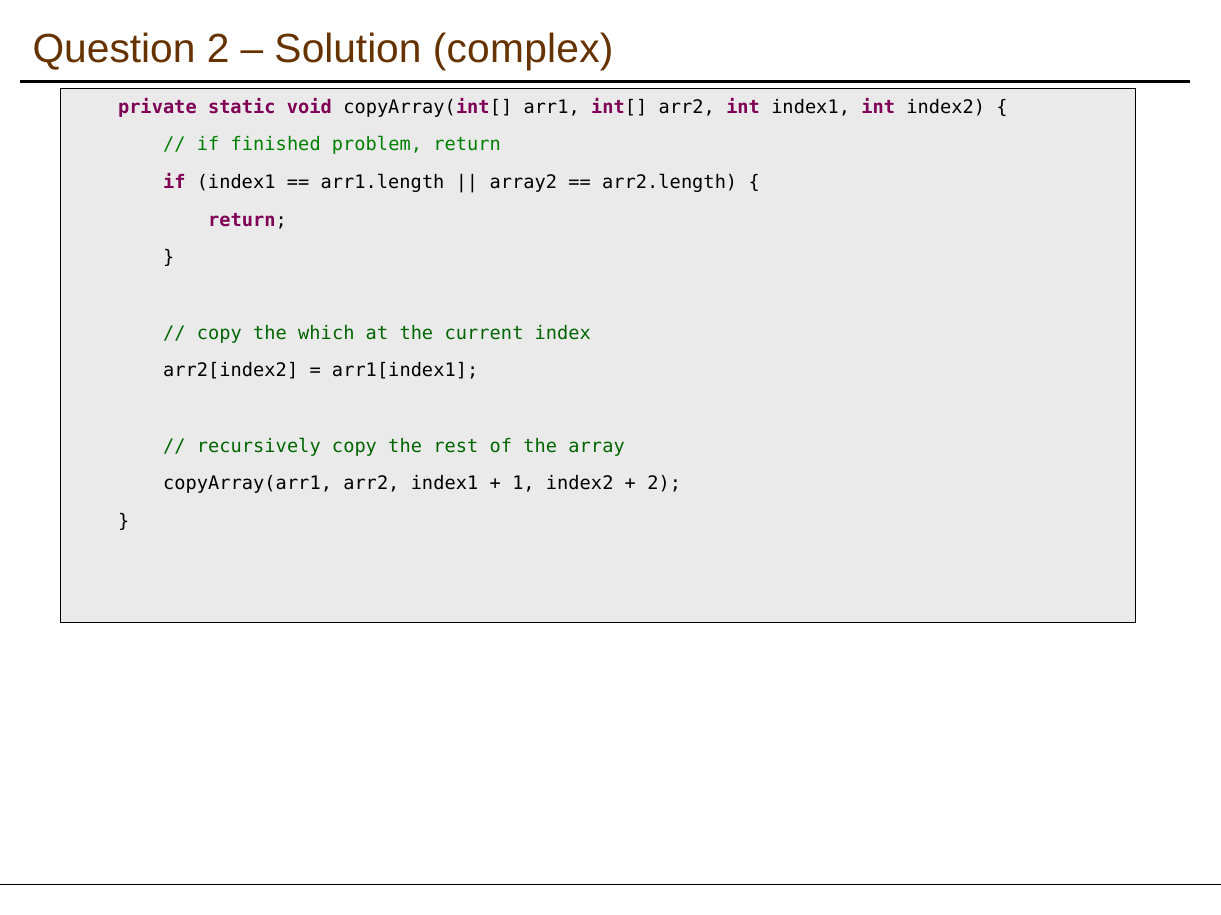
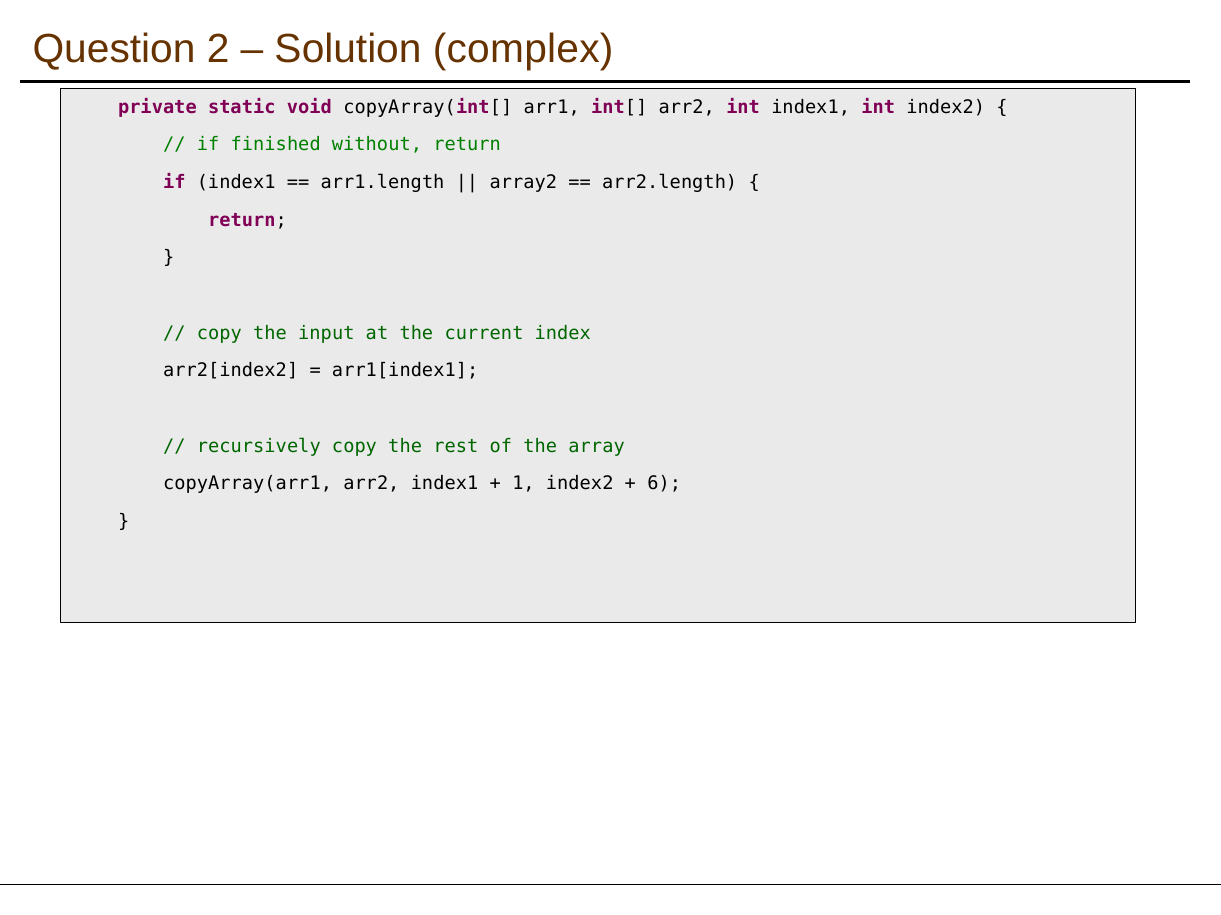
problem: problem -> without
which: which -> input
2 at (664, 484): 2 -> 6
